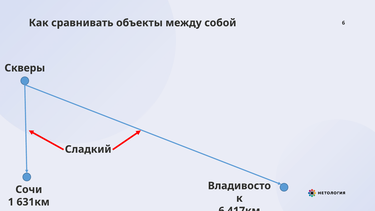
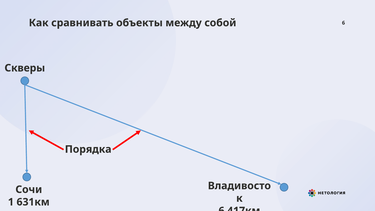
Сладкий: Сладкий -> Порядка
